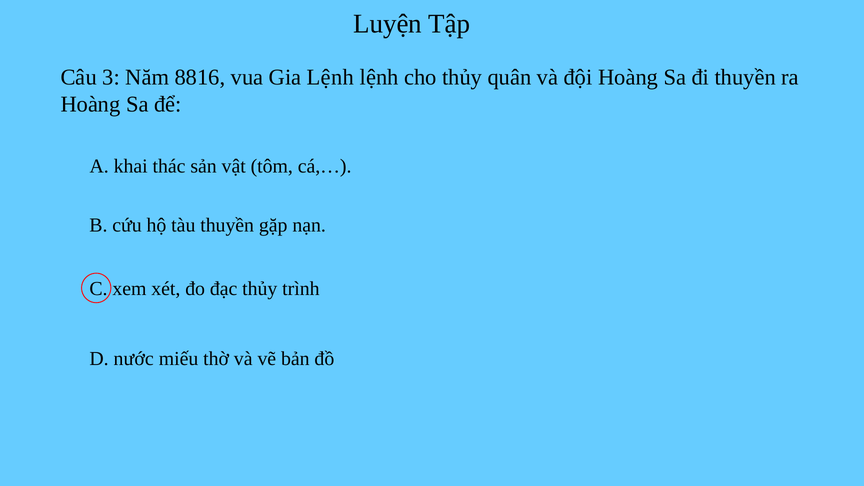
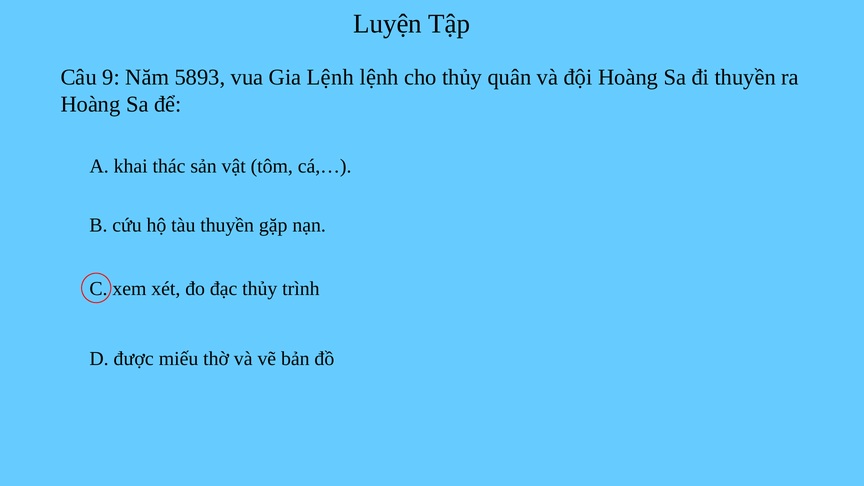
3: 3 -> 9
8816: 8816 -> 5893
nước: nước -> được
